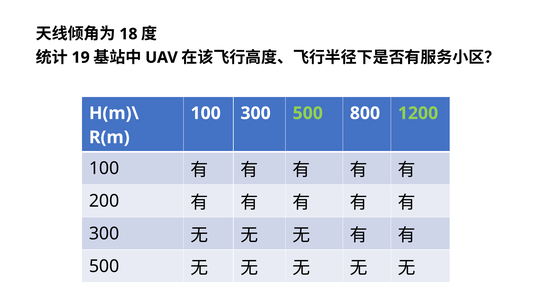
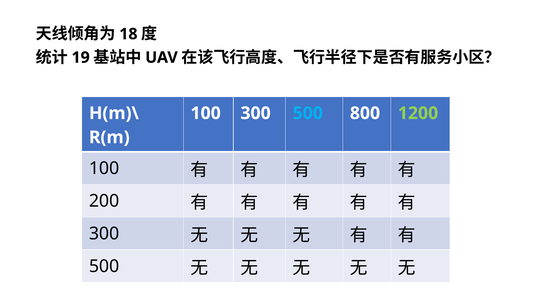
500 at (308, 113) colour: light green -> light blue
